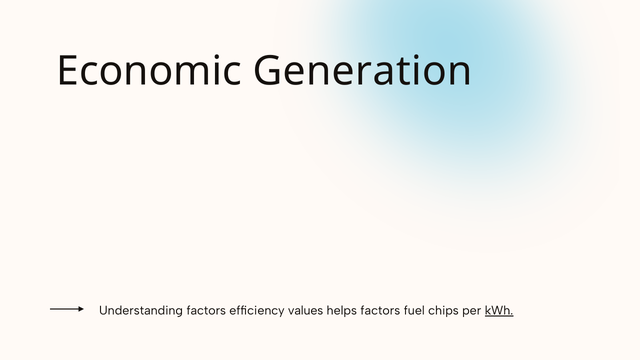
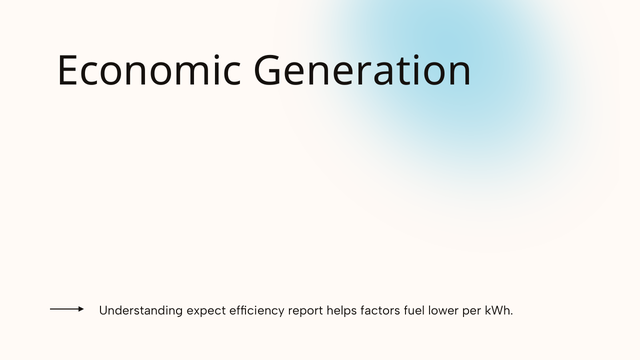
Understanding factors: factors -> expect
values: values -> report
chips: chips -> lower
kWh underline: present -> none
